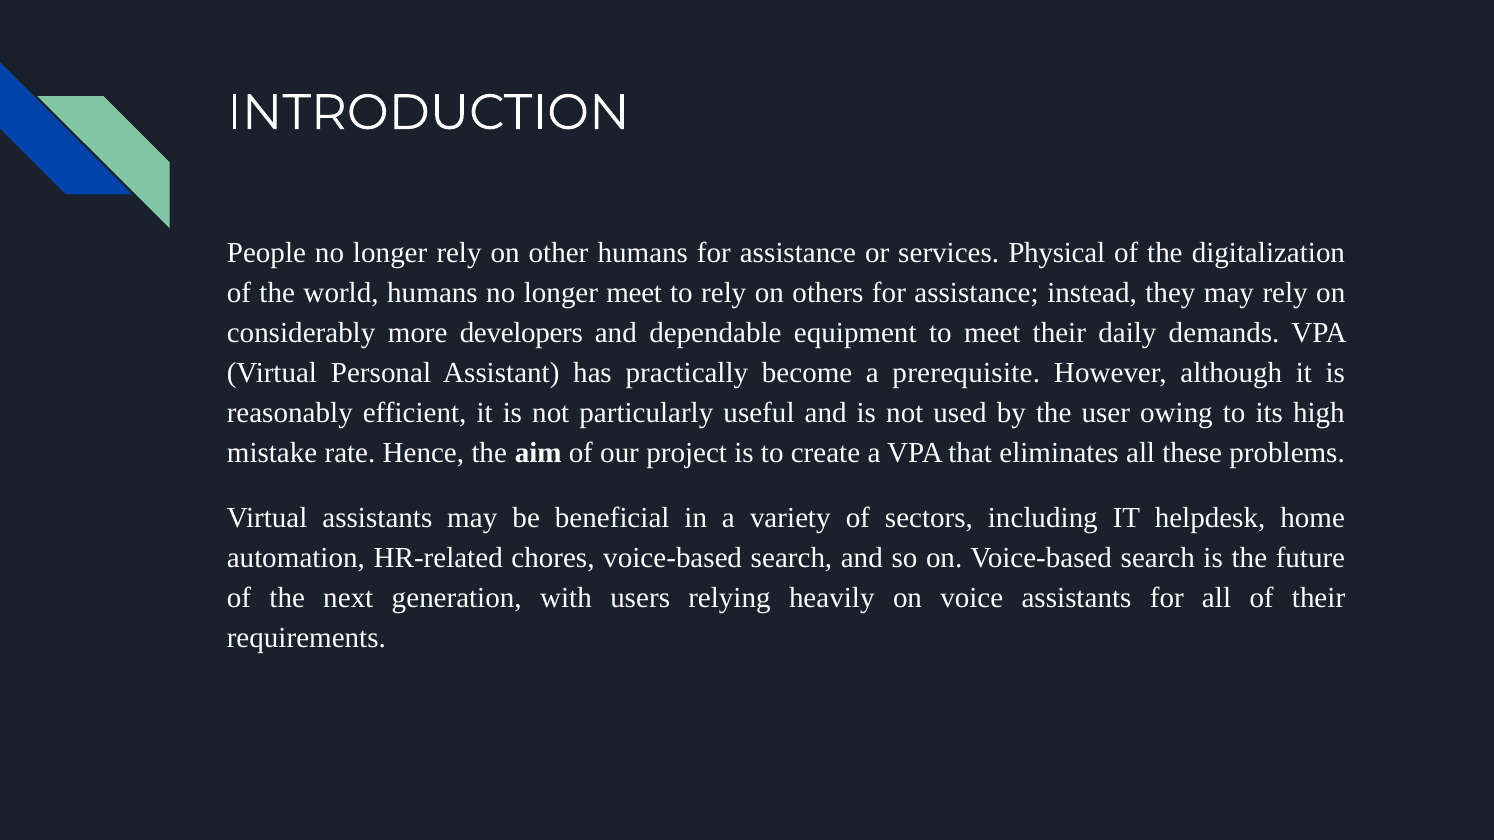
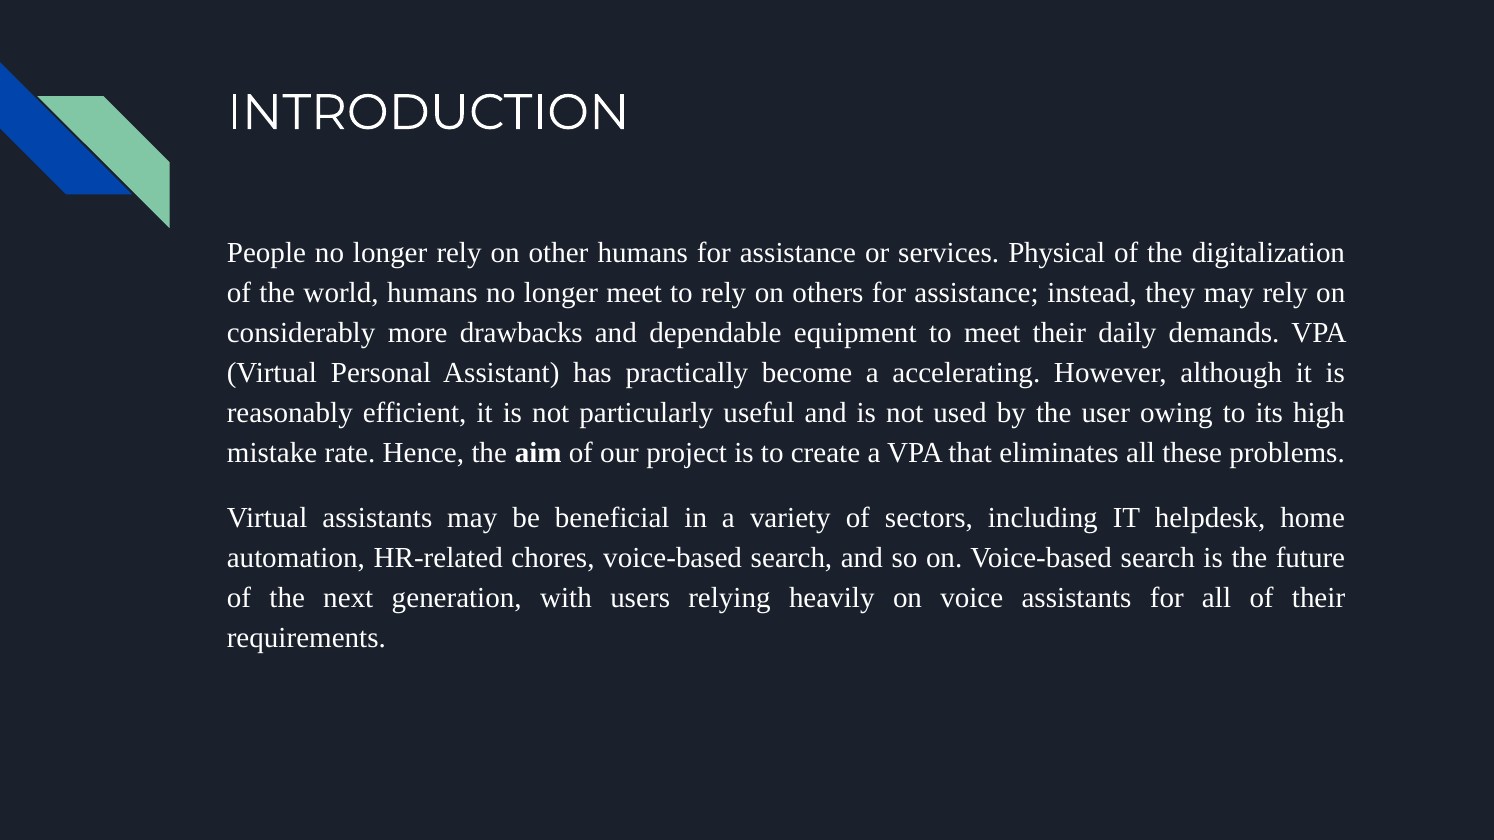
developers: developers -> drawbacks
prerequisite: prerequisite -> accelerating
